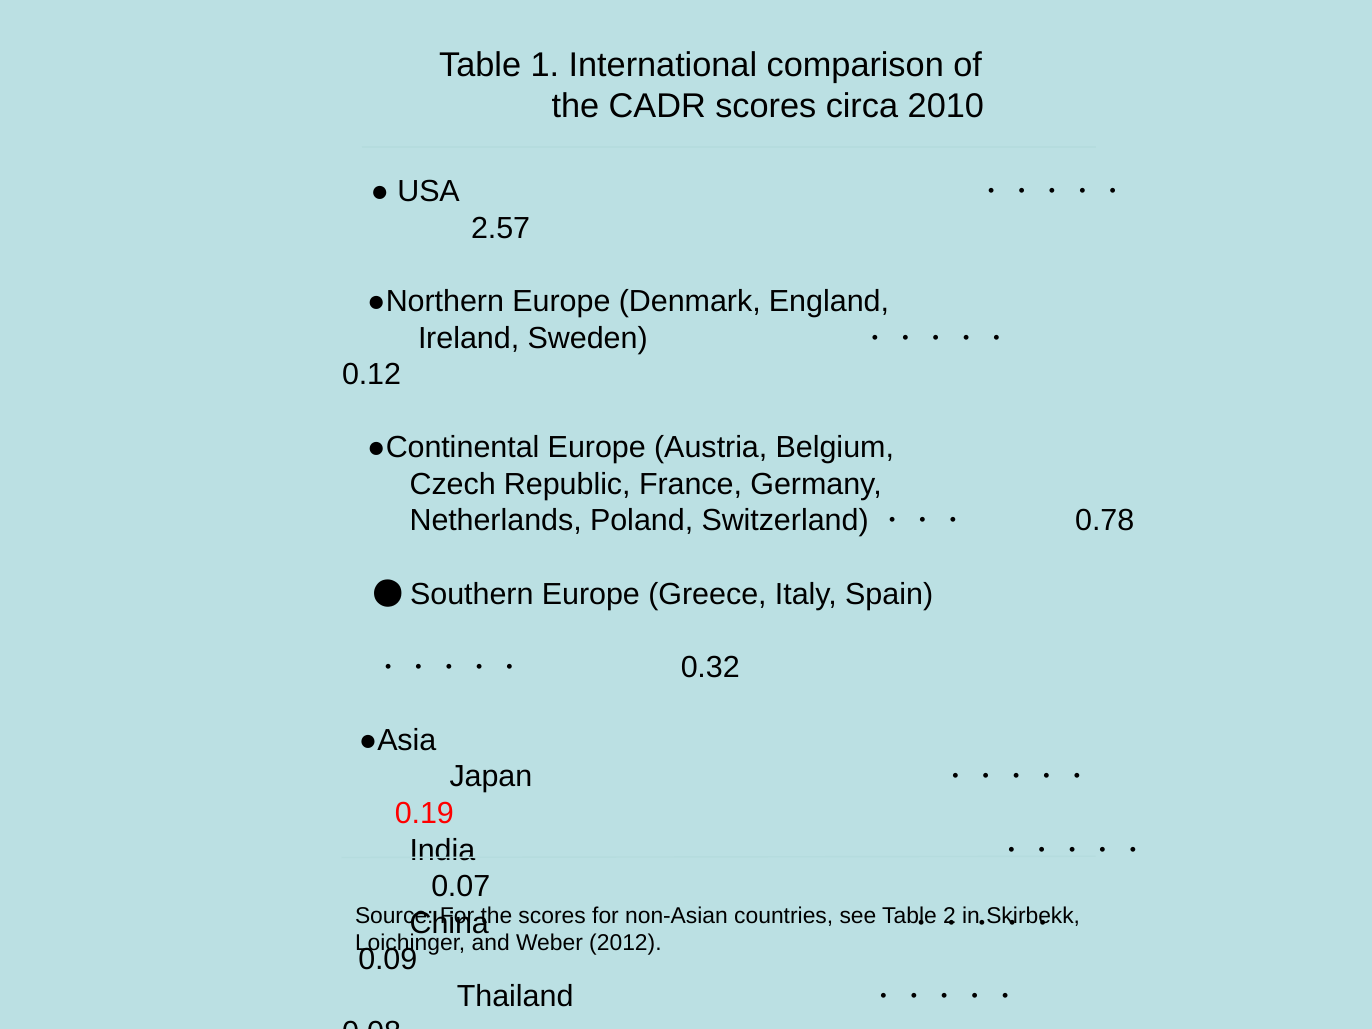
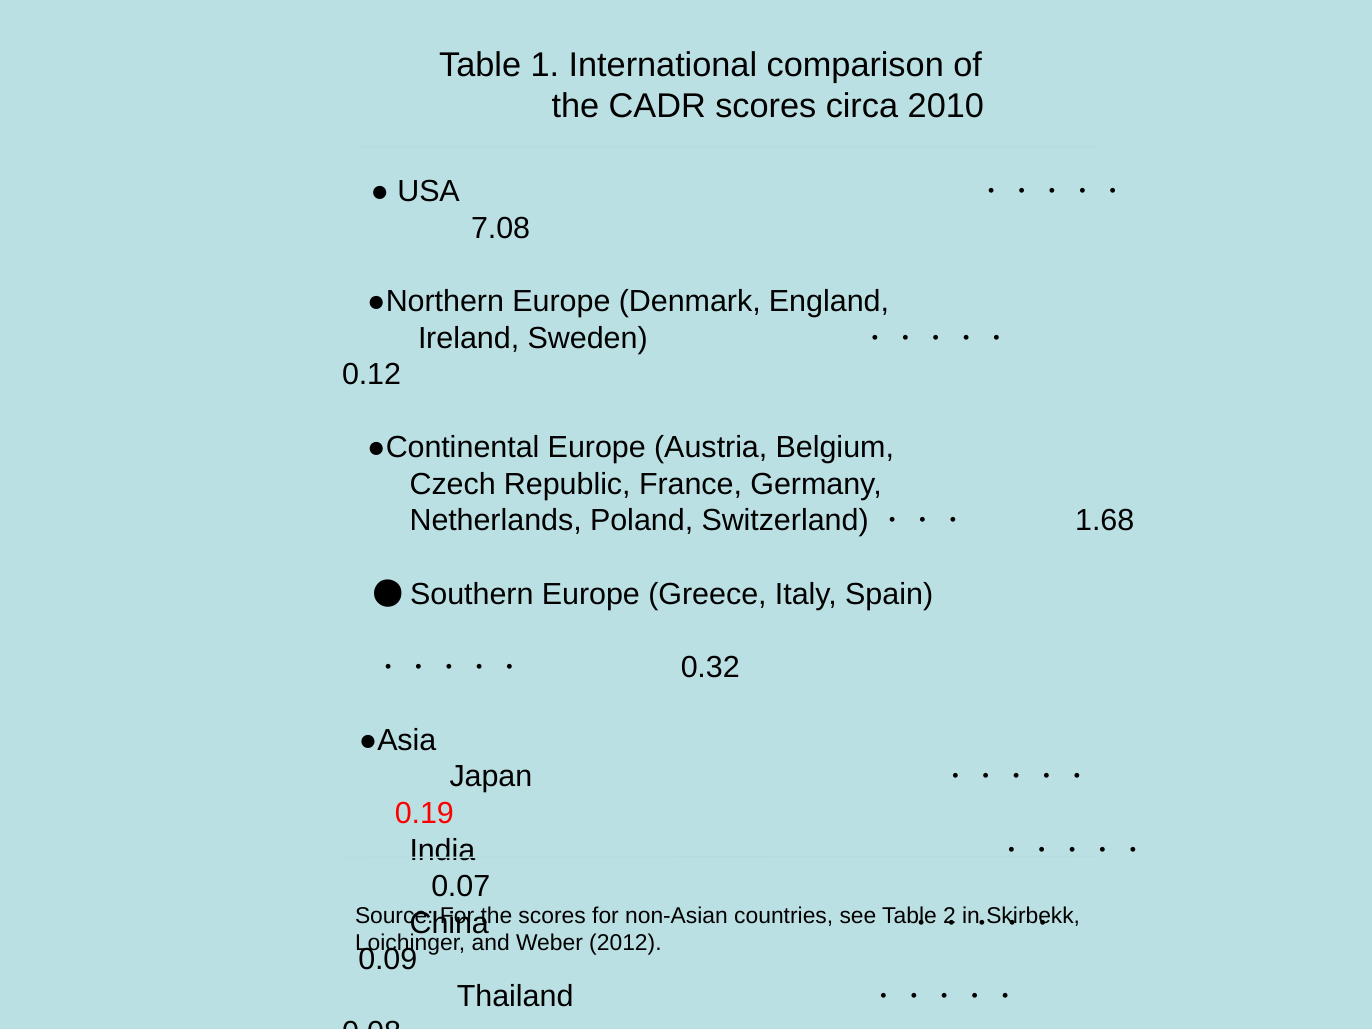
2.57: 2.57 -> 7.08
0.78: 0.78 -> 1.68
